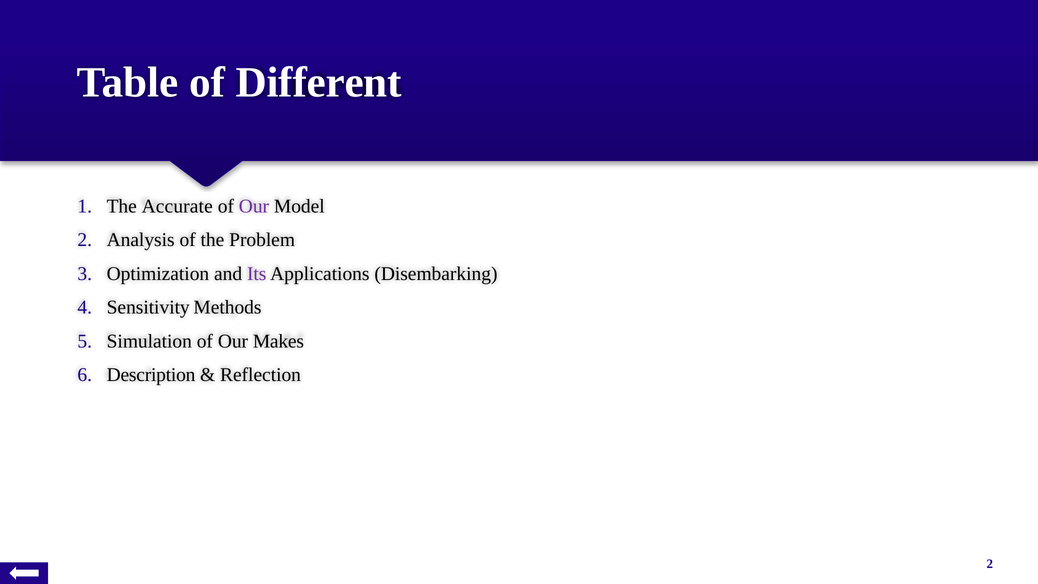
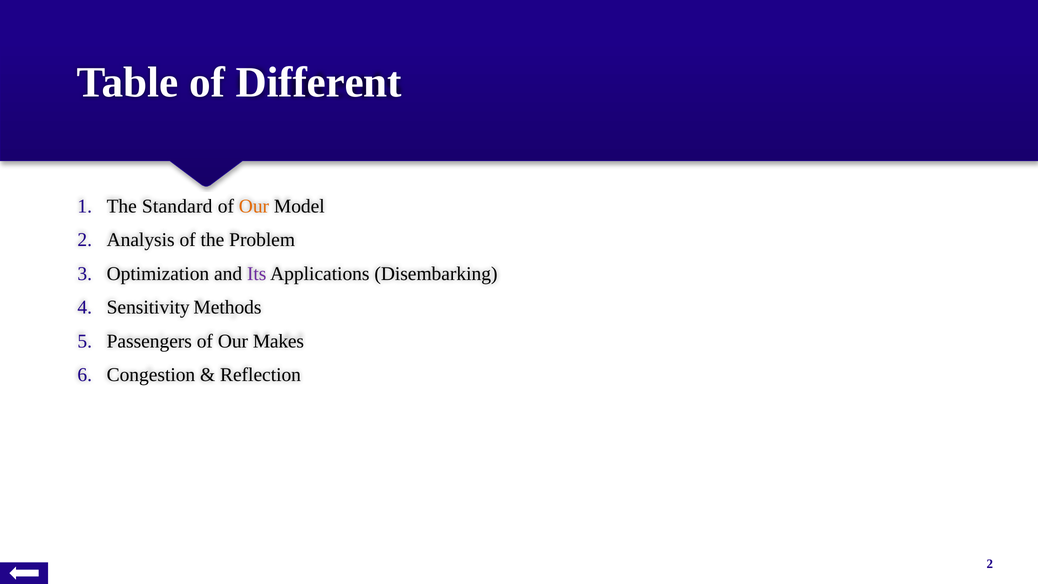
Accurate: Accurate -> Standard
Our at (254, 206) colour: purple -> orange
Simulation: Simulation -> Passengers
Description: Description -> Congestion
